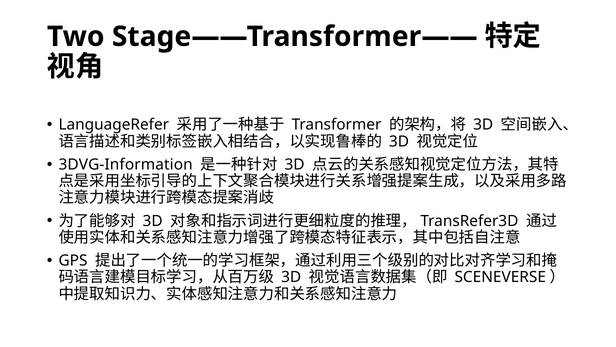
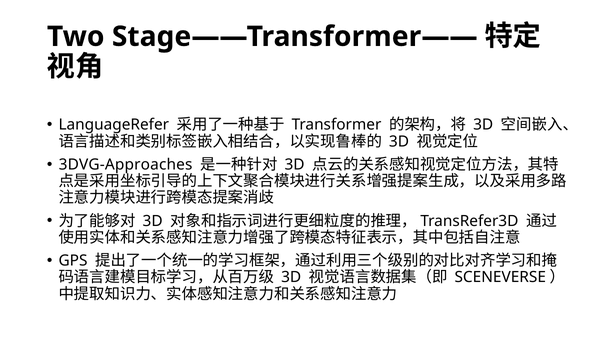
3DVG-Information: 3DVG-Information -> 3DVG-Approaches
